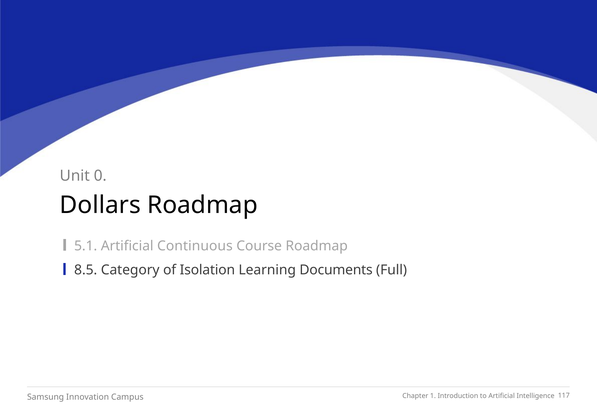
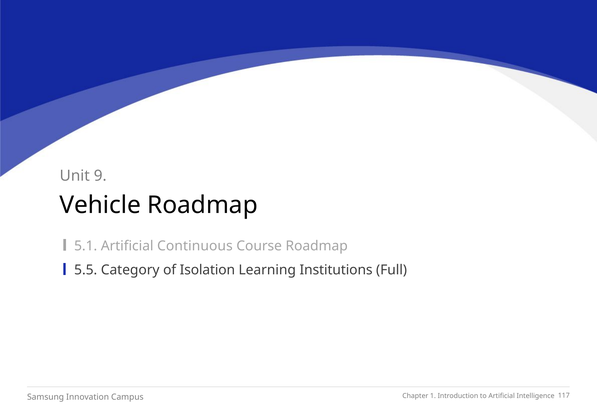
0: 0 -> 9
Dollars: Dollars -> Vehicle
8.5: 8.5 -> 5.5
Documents: Documents -> Institutions
